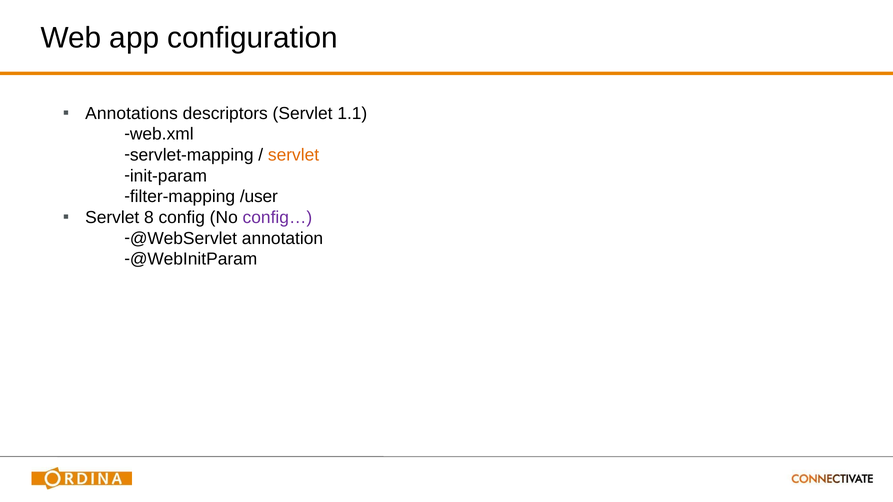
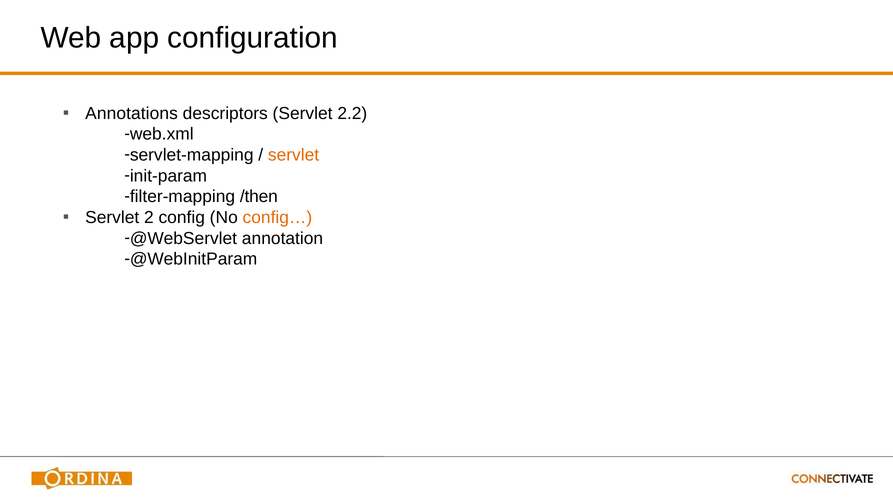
1.1: 1.1 -> 2.2
/user: /user -> /then
8: 8 -> 2
config… colour: purple -> orange
